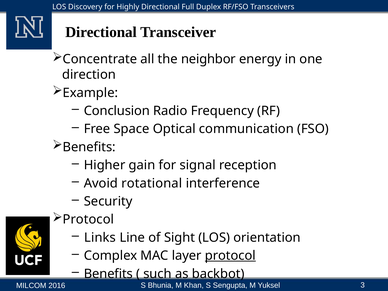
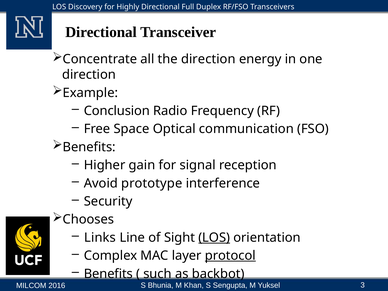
the neighbor: neighbor -> direction
rotational: rotational -> prototype
Protocol at (88, 219): Protocol -> Chooses
LOS at (214, 238) underline: none -> present
